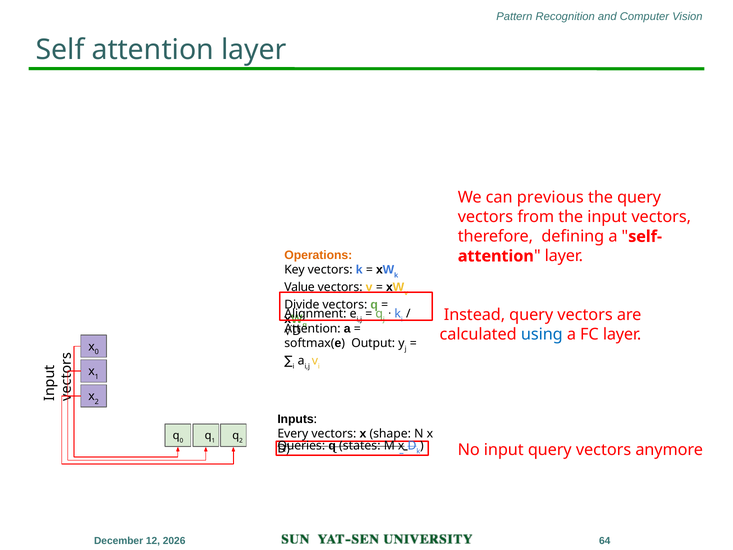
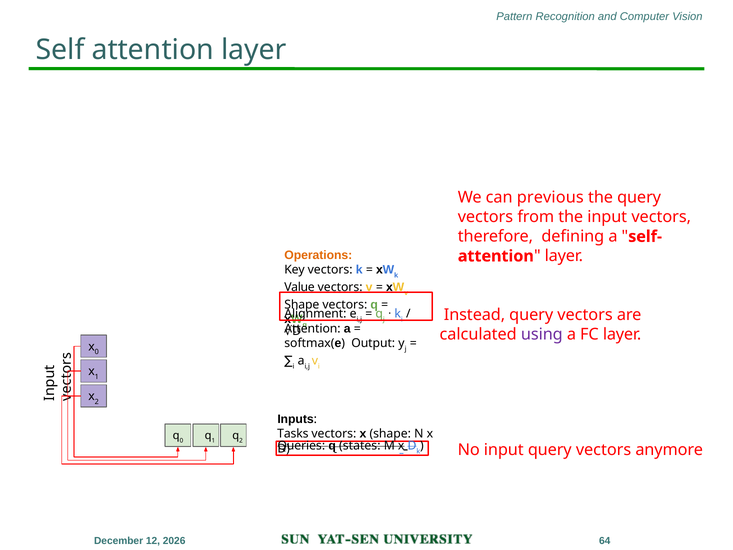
Divide at (302, 305): Divide -> Shape
using colour: blue -> purple
Every: Every -> Tasks
